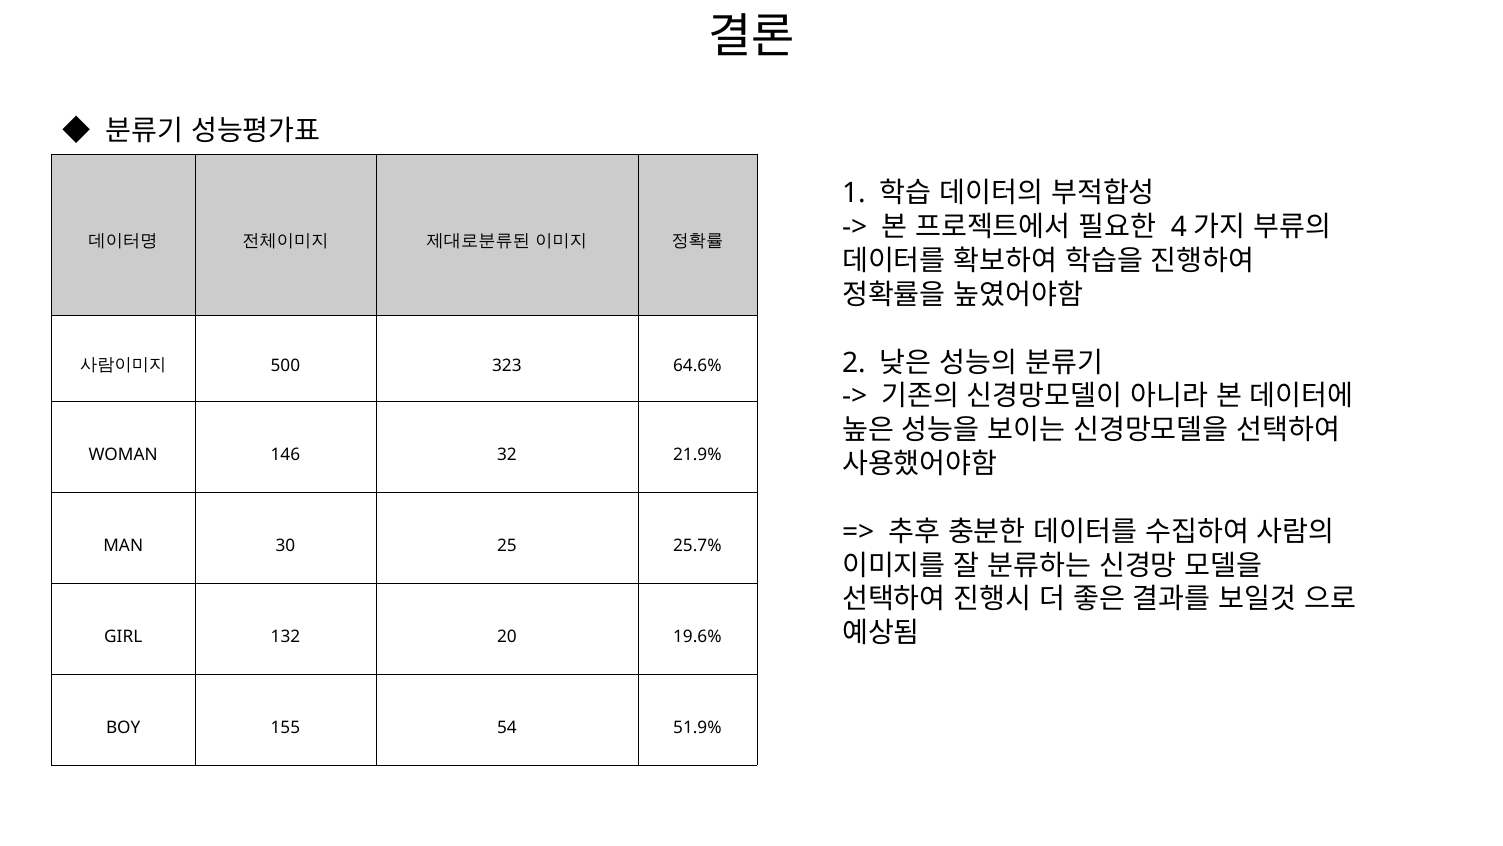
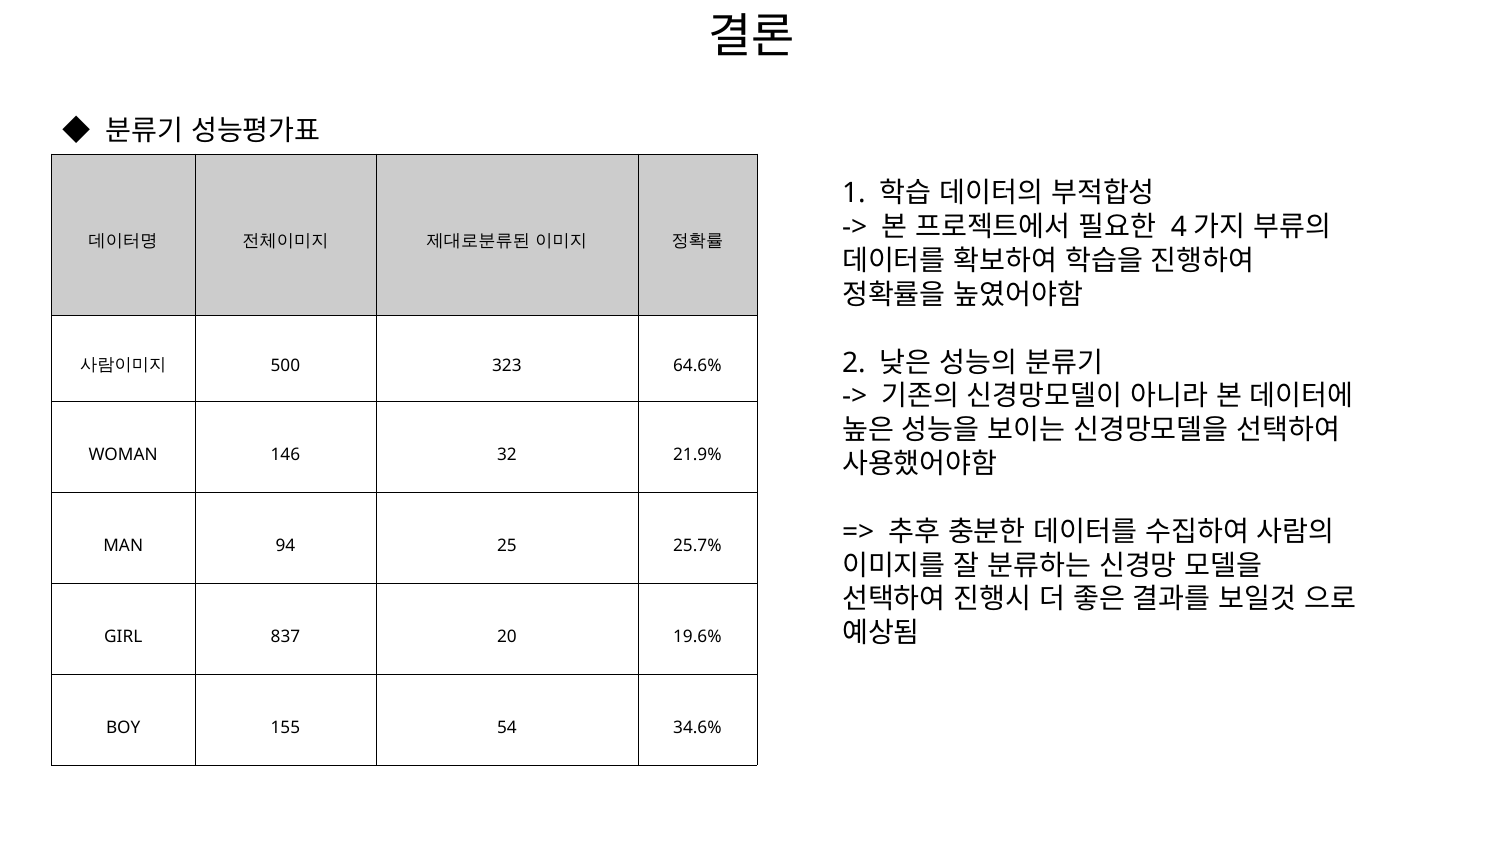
30: 30 -> 94
132: 132 -> 837
51.9%: 51.9% -> 34.6%
